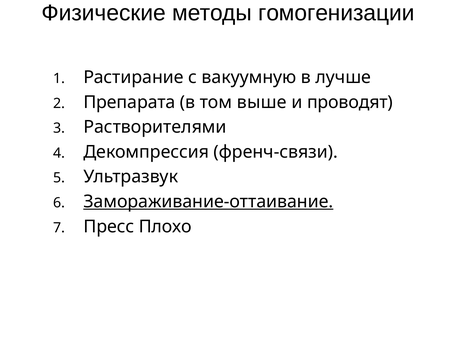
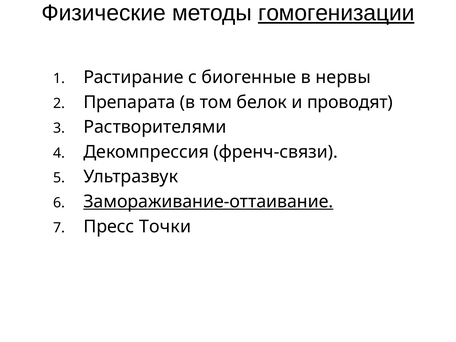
гомогенизации underline: none -> present
вакуумную: вакуумную -> биогенные
лучше: лучше -> нервы
выше: выше -> белок
Плохо: Плохо -> Точки
